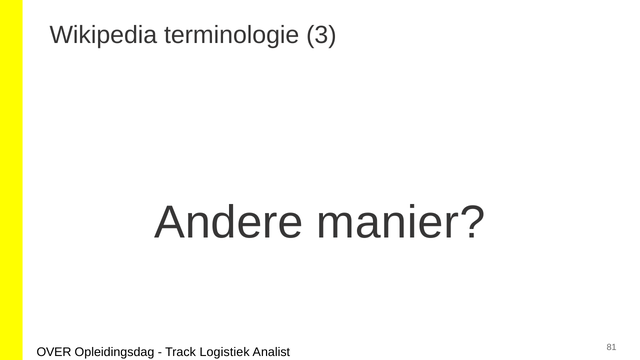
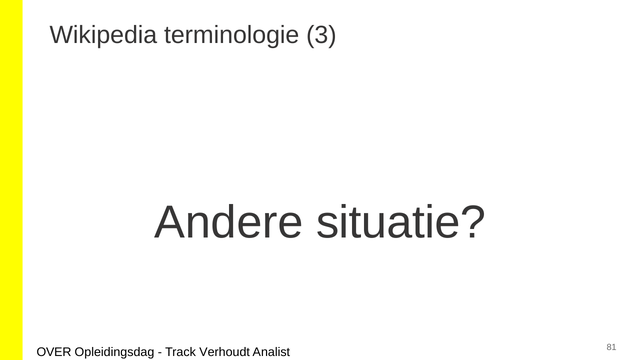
manier: manier -> situatie
Logistiek: Logistiek -> Verhoudt
